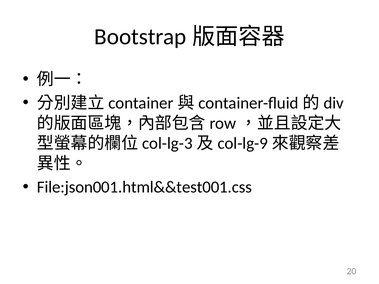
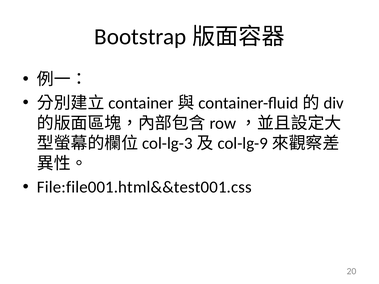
File:json001.html&&test001.css: File:json001.html&&test001.css -> File:file001.html&&test001.css
